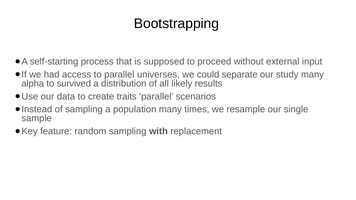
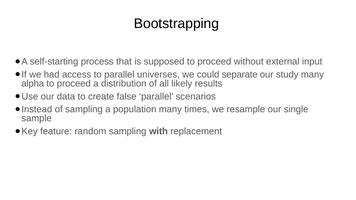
survived at (74, 84): survived -> proceed
traits: traits -> false
